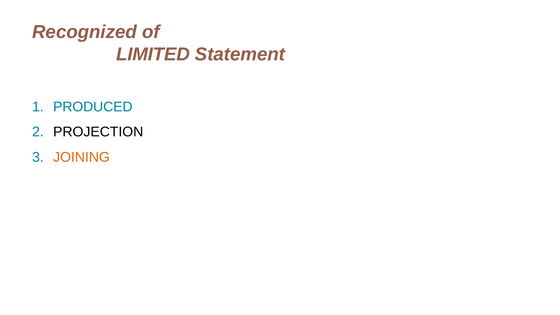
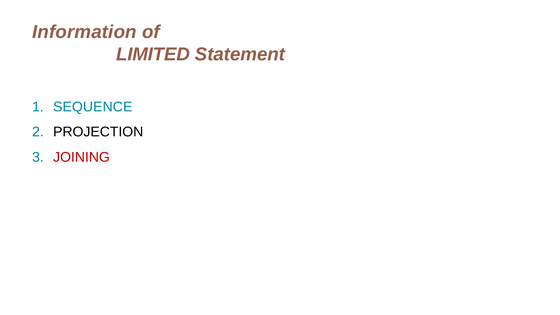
Recognized: Recognized -> Information
PRODUCED: PRODUCED -> SEQUENCE
JOINING colour: orange -> red
